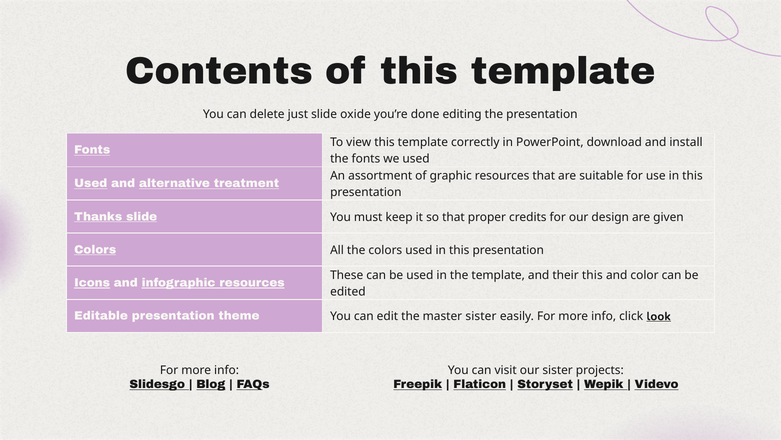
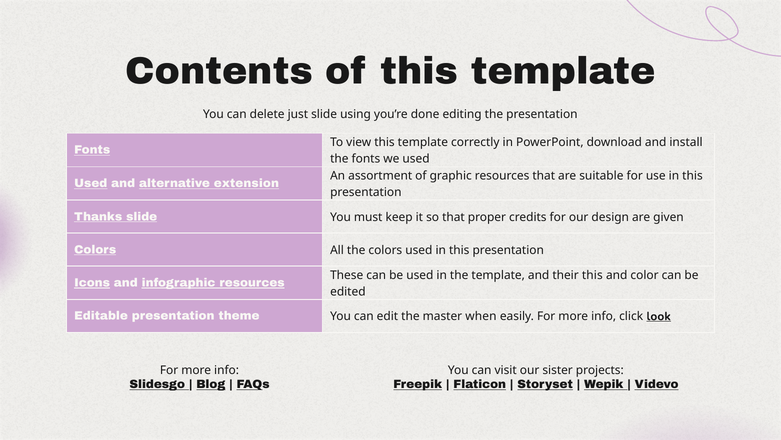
oxide: oxide -> using
treatment: treatment -> extension
master sister: sister -> when
